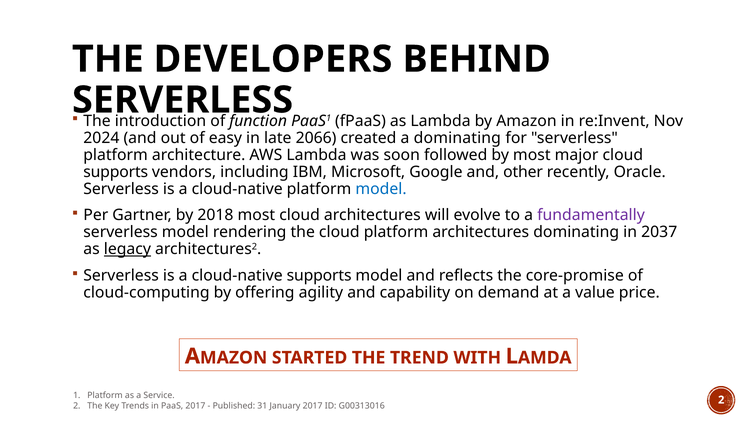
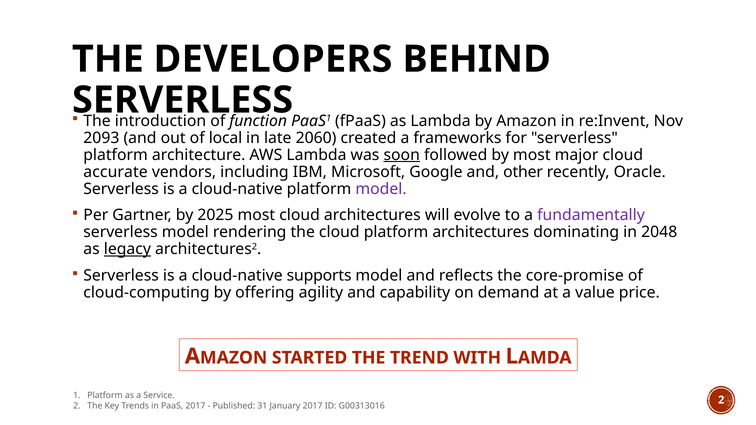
2024: 2024 -> 2093
easy: easy -> local
2066: 2066 -> 2060
a dominating: dominating -> frameworks
soon underline: none -> present
supports at (116, 172): supports -> accurate
model at (381, 189) colour: blue -> purple
2018: 2018 -> 2025
2037: 2037 -> 2048
